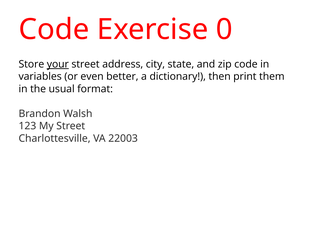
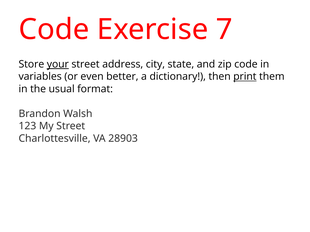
0: 0 -> 7
print underline: none -> present
22003: 22003 -> 28903
